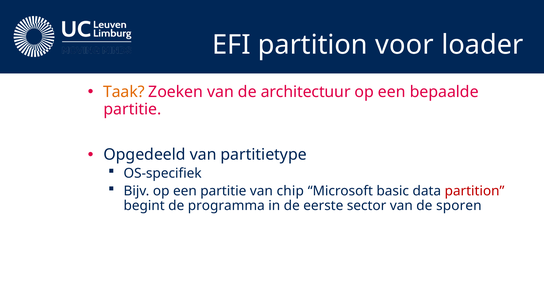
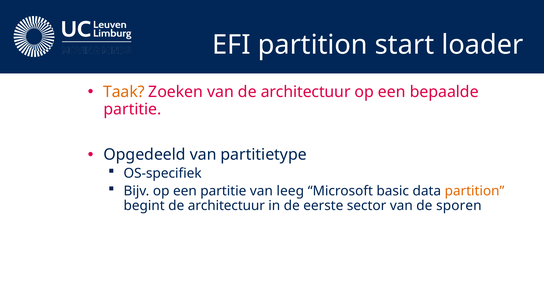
voor: voor -> start
chip: chip -> leeg
partition at (475, 191) colour: red -> orange
begint de programma: programma -> architectuur
